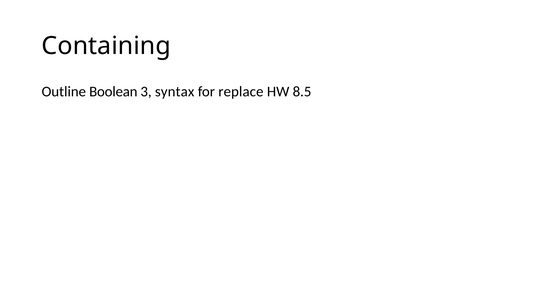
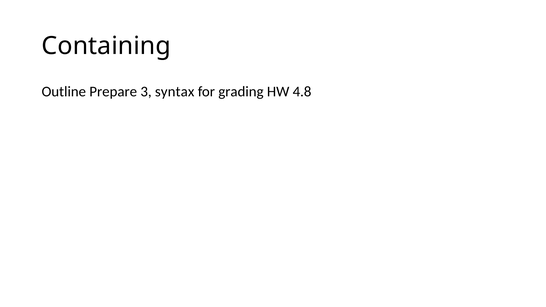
Boolean: Boolean -> Prepare
replace: replace -> grading
8.5: 8.5 -> 4.8
